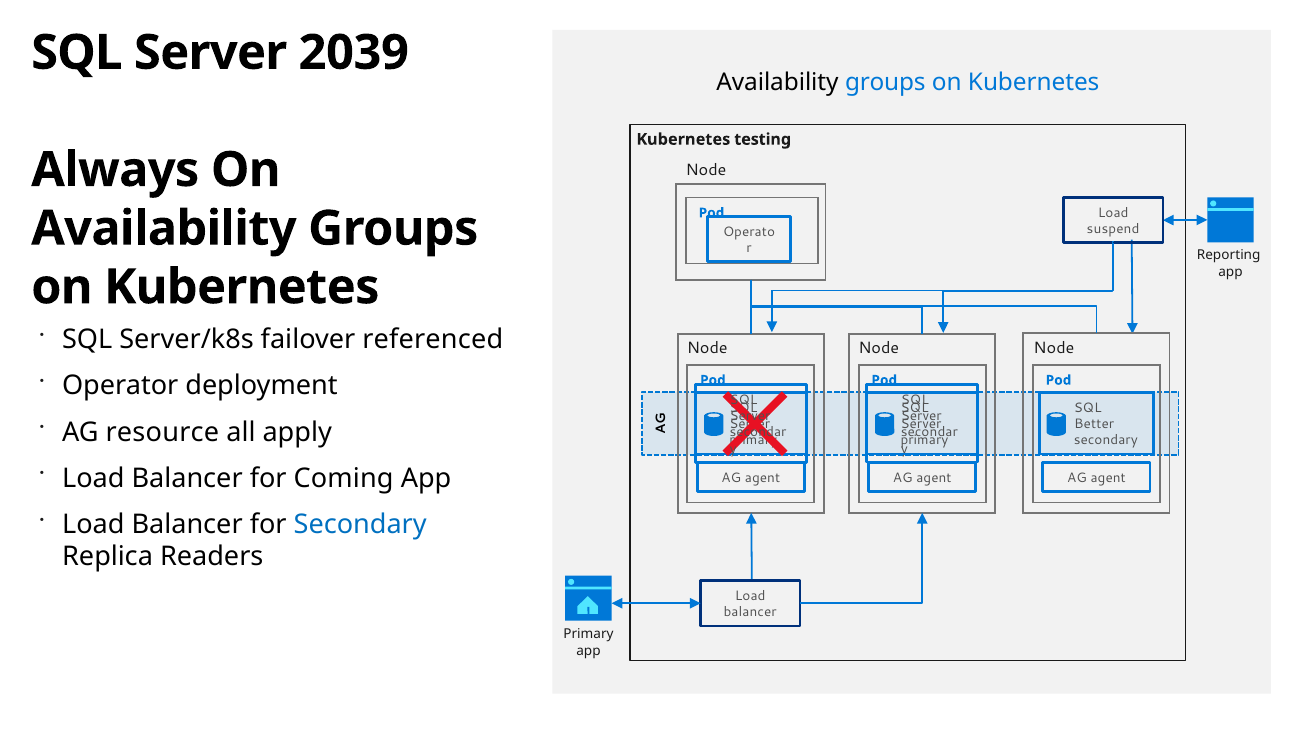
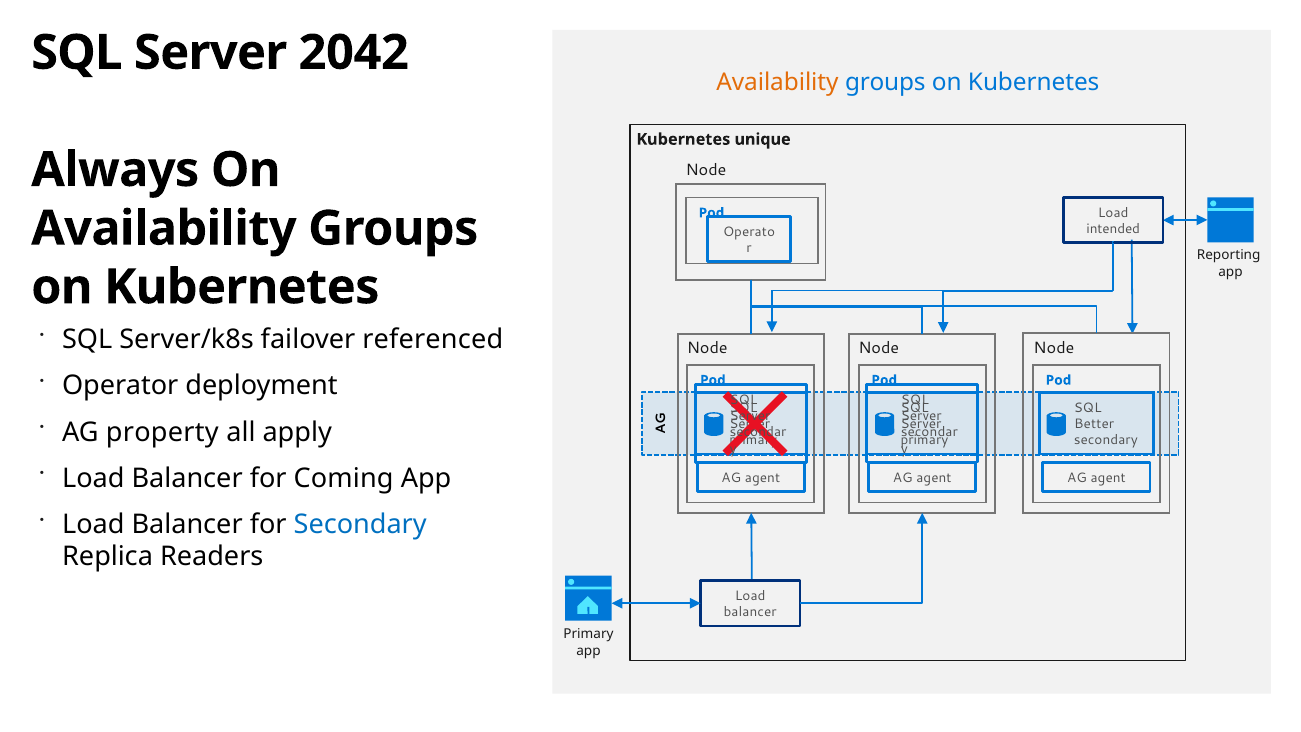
2039: 2039 -> 2042
Availability at (777, 83) colour: black -> orange
testing: testing -> unique
suspend: suspend -> intended
resource: resource -> property
